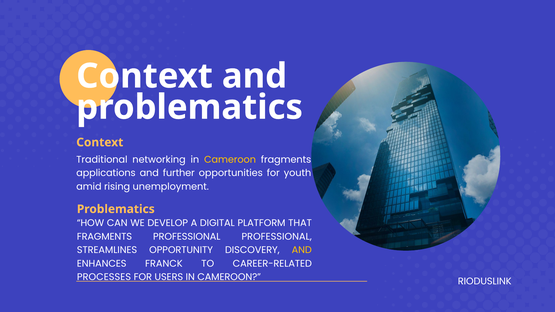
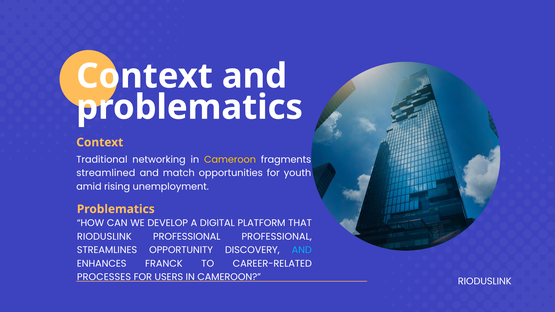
applications: applications -> streamlined
further: further -> match
FRAGMENTS at (104, 237): FRAGMENTS -> RIODUSLINK
AND at (302, 250) colour: yellow -> light blue
